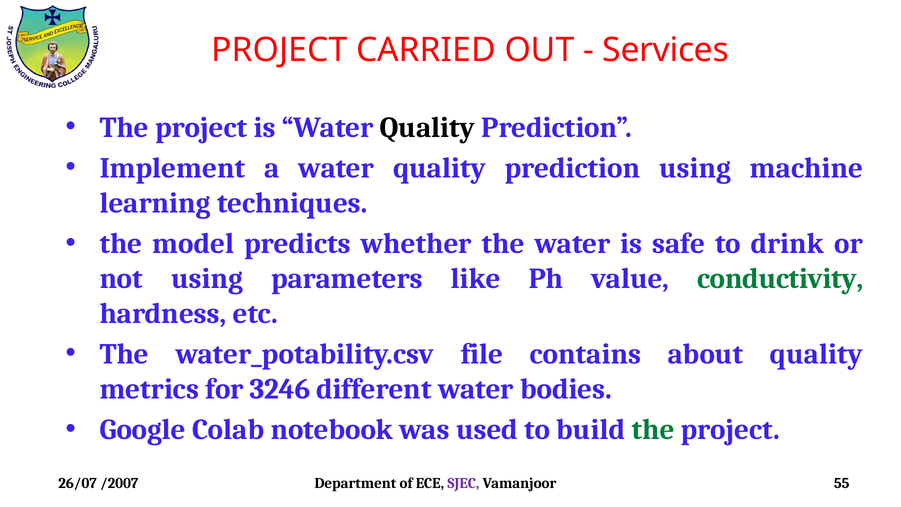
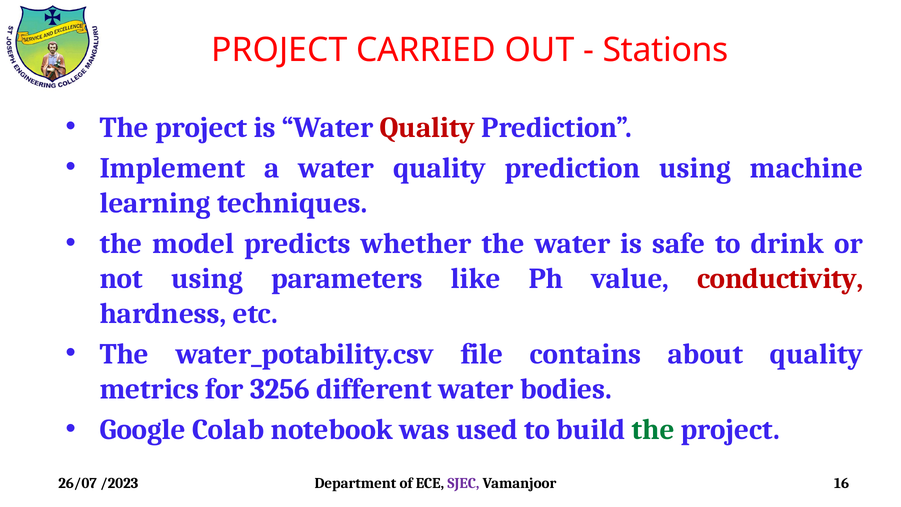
Services: Services -> Stations
Quality at (427, 127) colour: black -> red
conductivity colour: green -> red
3246: 3246 -> 3256
/2007: /2007 -> /2023
55: 55 -> 16
